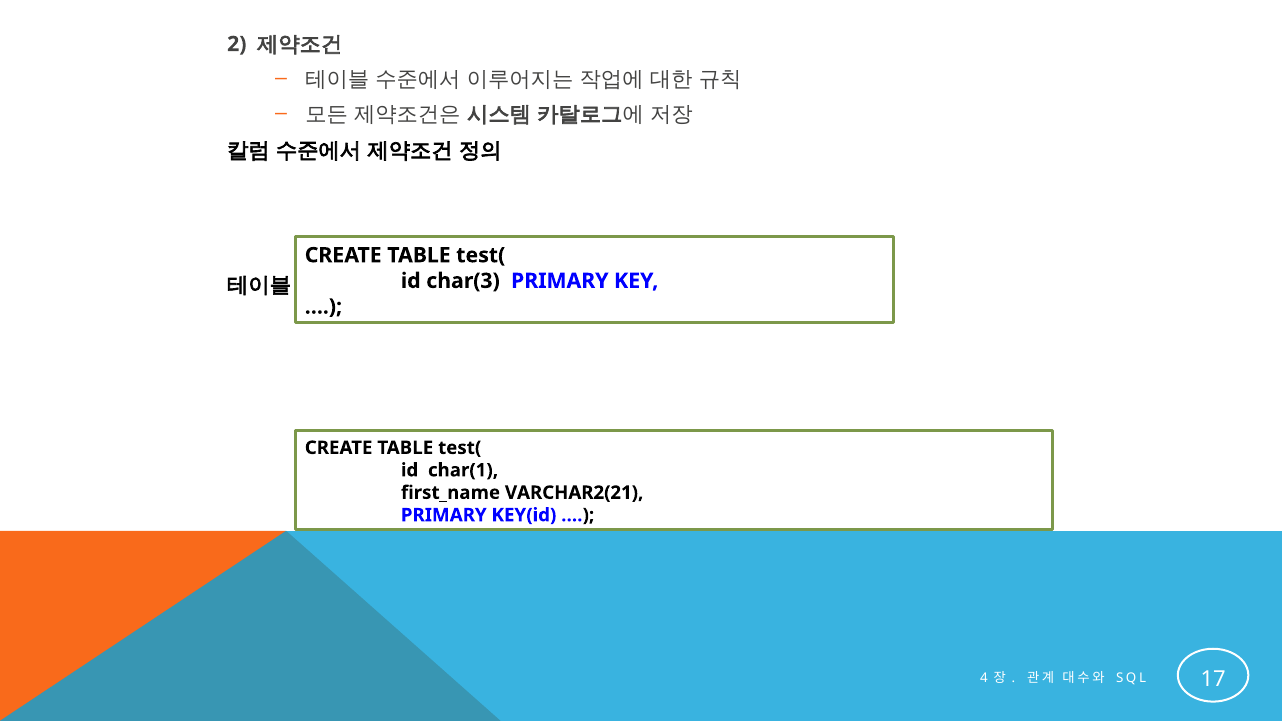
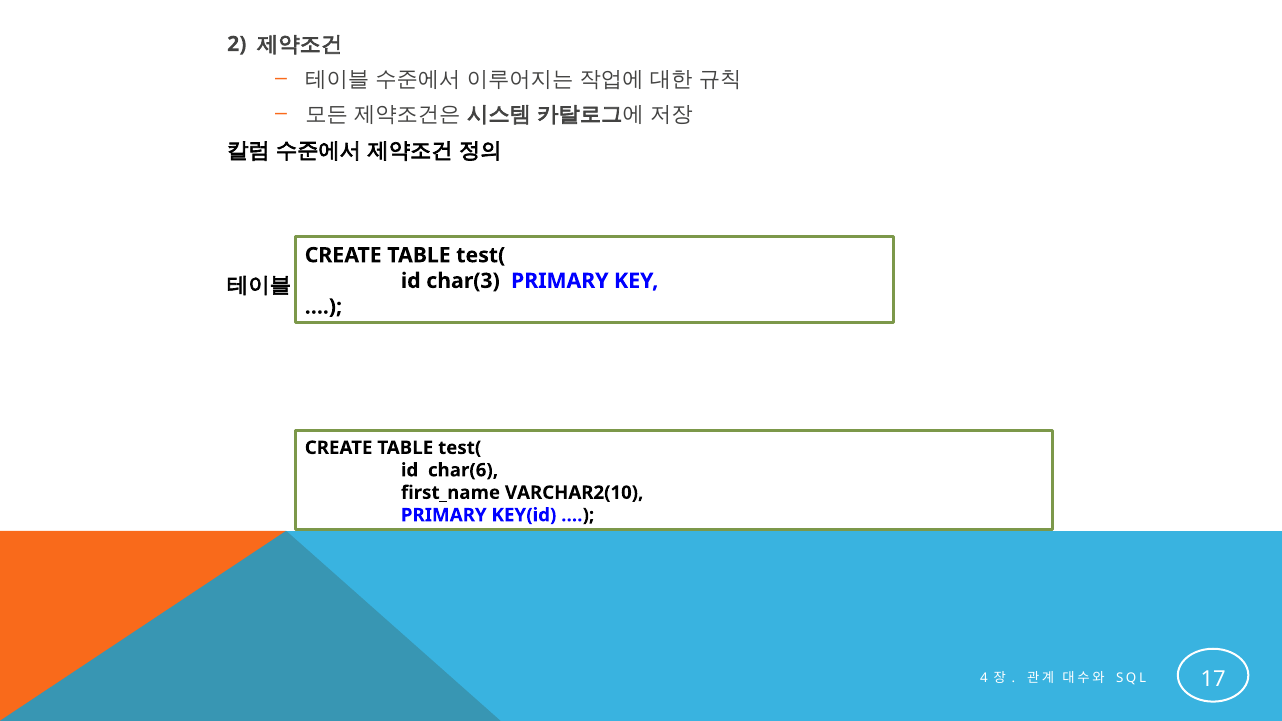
char(1: char(1 -> char(6
VARCHAR2(21: VARCHAR2(21 -> VARCHAR2(10
